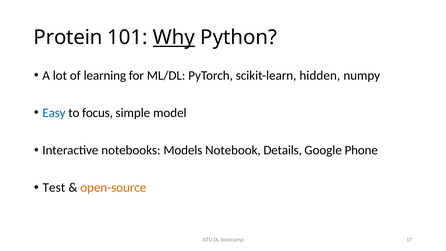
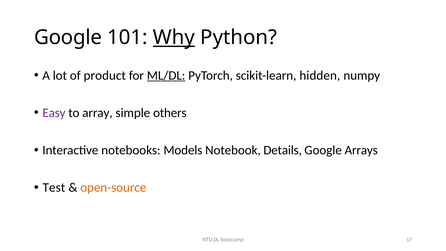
Protein at (68, 37): Protein -> Google
learning: learning -> product
ML/DL underline: none -> present
Easy colour: blue -> purple
focus: focus -> array
model: model -> others
Phone: Phone -> Arrays
